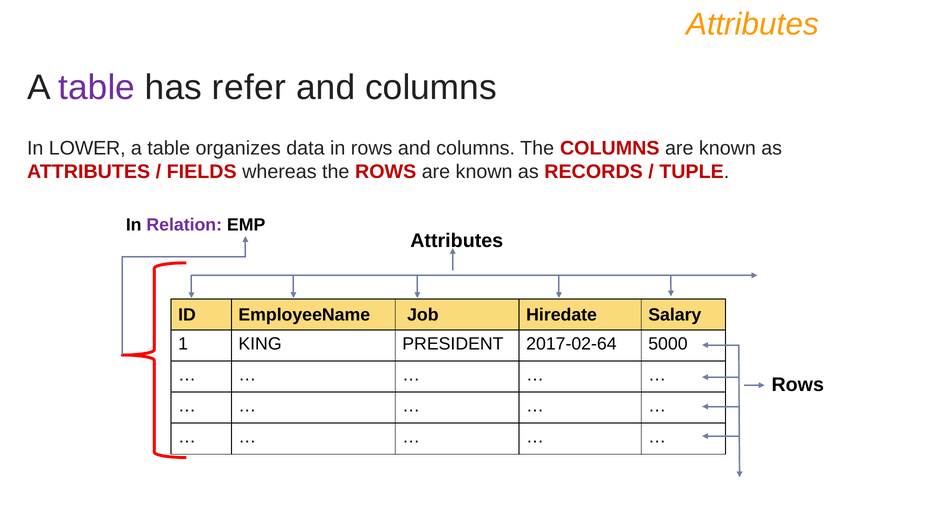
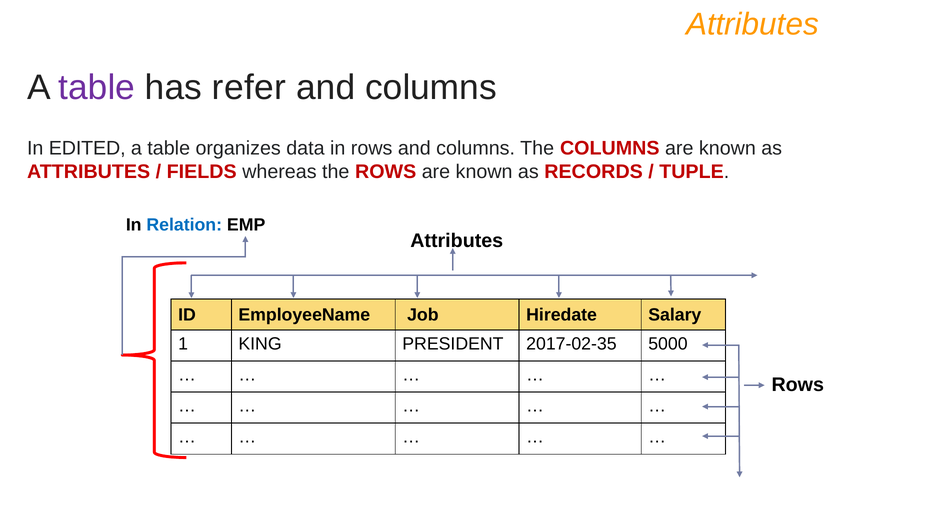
LOWER: LOWER -> EDITED
Relation colour: purple -> blue
2017-02-64: 2017-02-64 -> 2017-02-35
